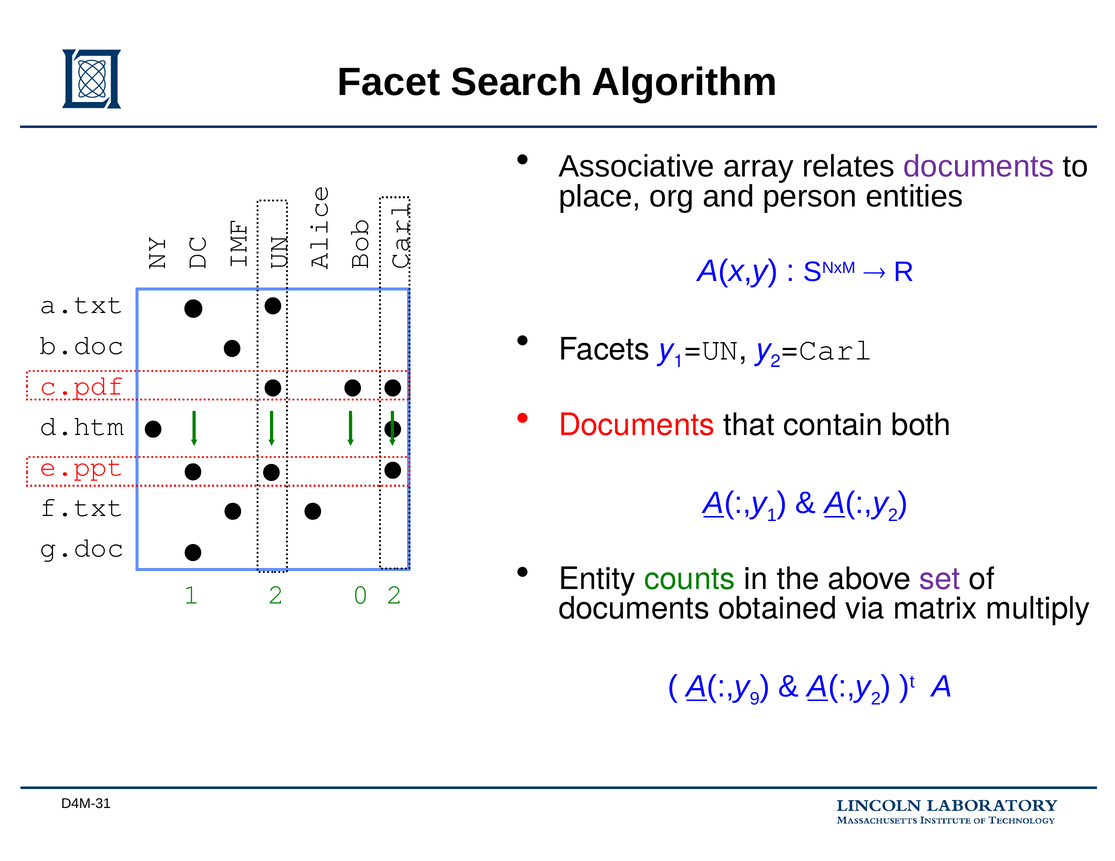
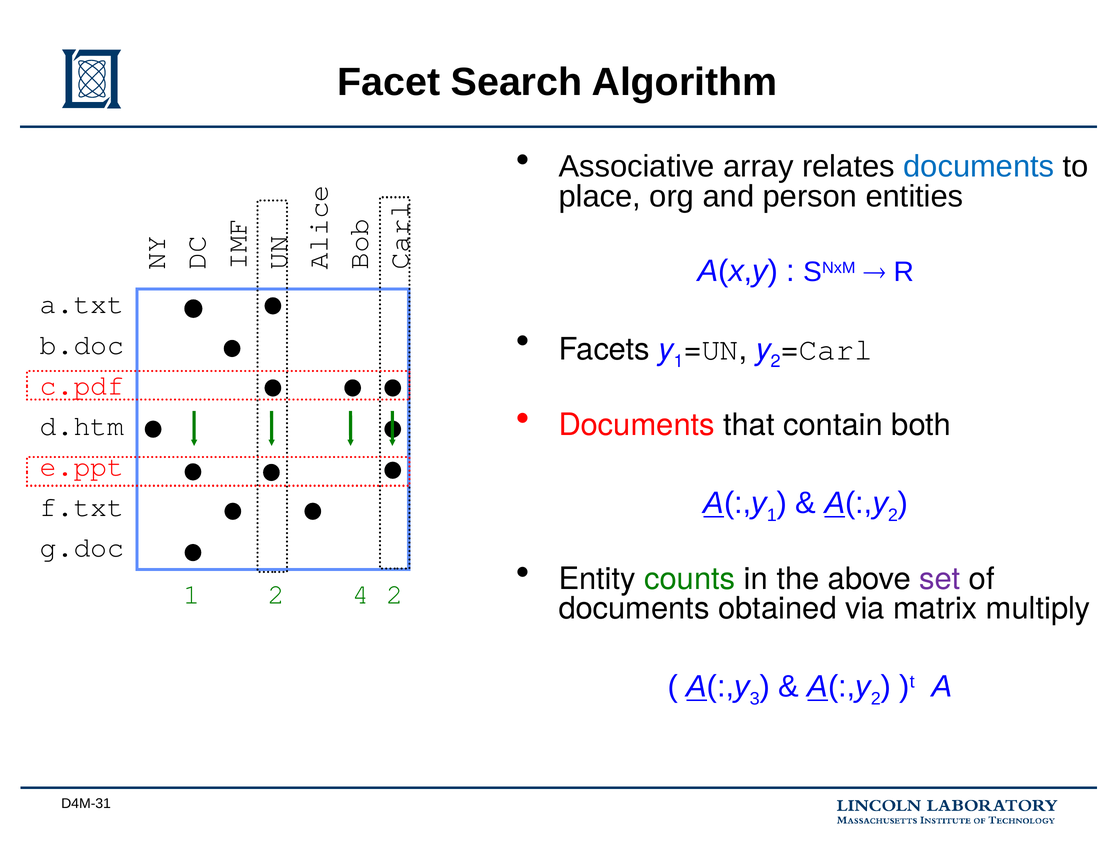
documents at (979, 167) colour: purple -> blue
0: 0 -> 4
9: 9 -> 3
